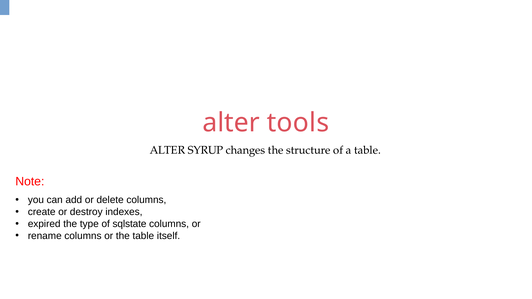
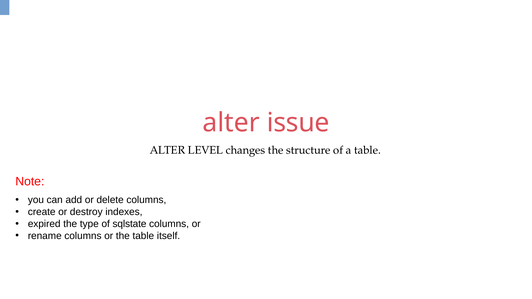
tools: tools -> issue
SYRUP: SYRUP -> LEVEL
